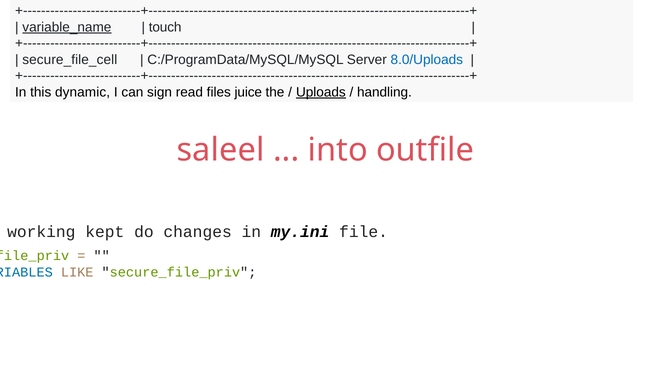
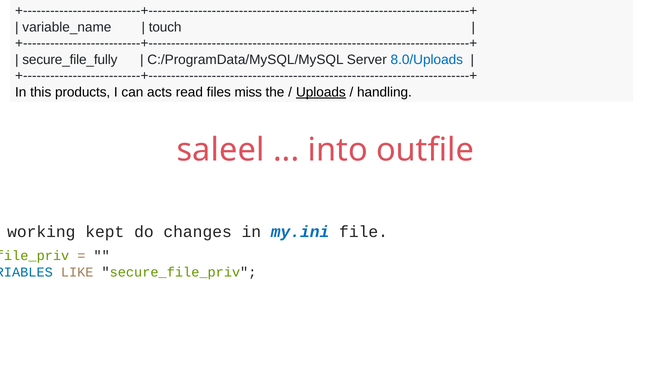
variable_name underline: present -> none
secure_file_cell: secure_file_cell -> secure_file_fully
dynamic: dynamic -> products
sign: sign -> acts
juice: juice -> miss
my.ini colour: black -> blue
